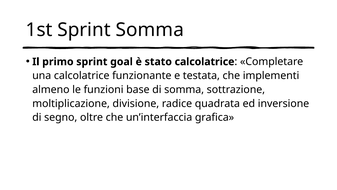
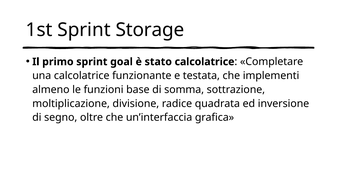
Sprint Somma: Somma -> Storage
